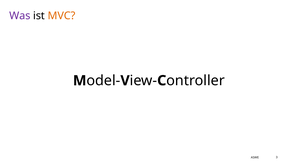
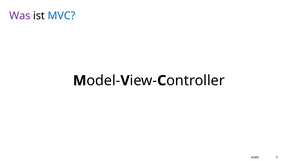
MVC colour: orange -> blue
